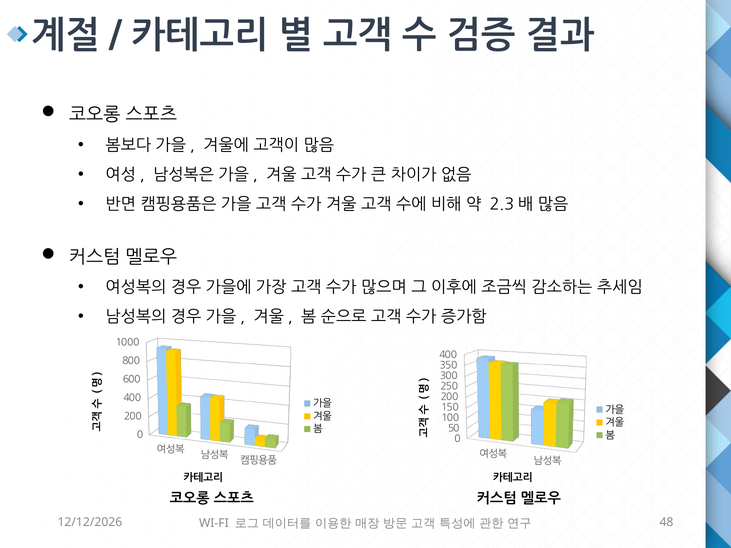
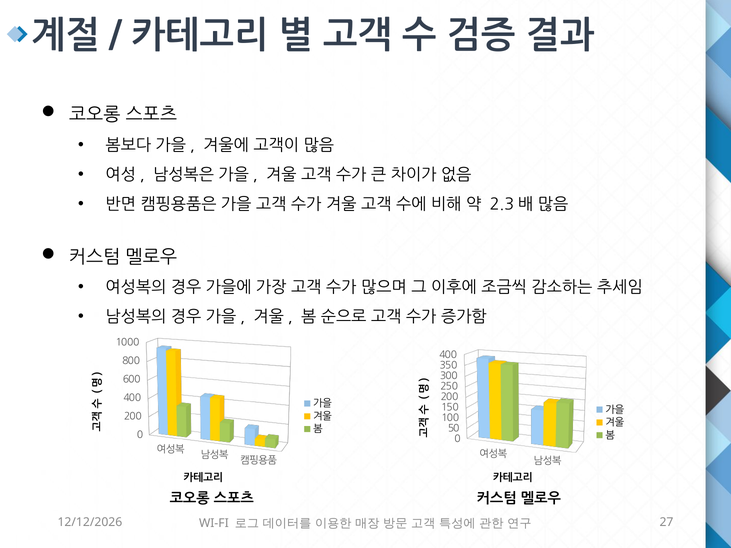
48: 48 -> 27
